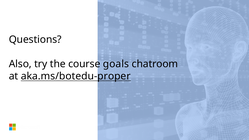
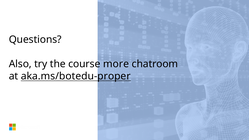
goals: goals -> more
